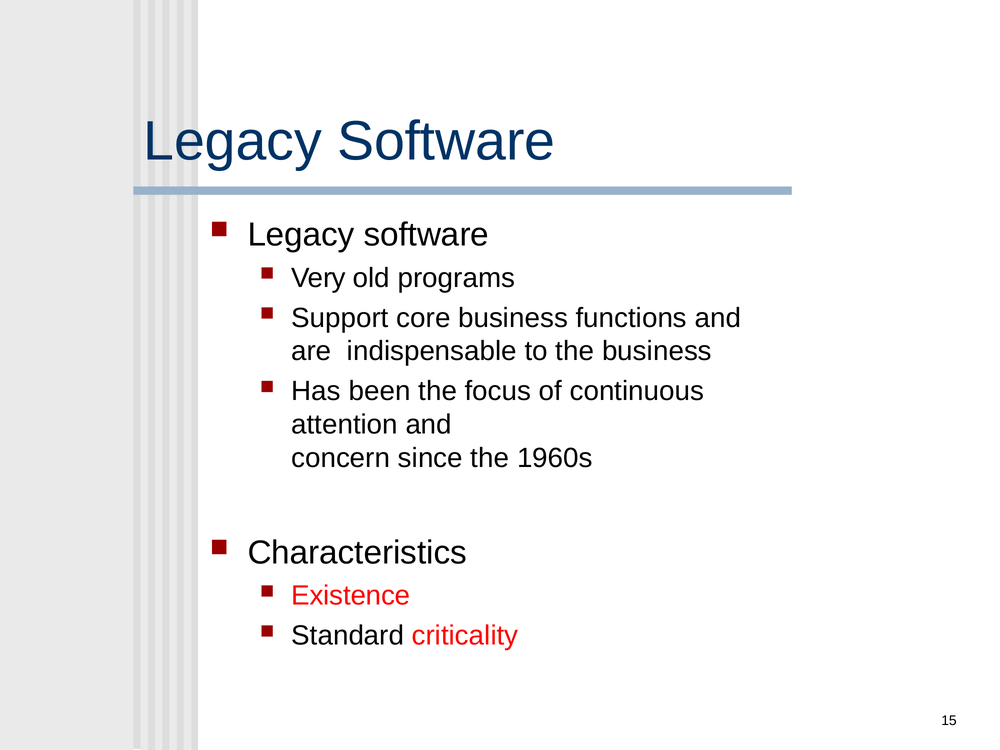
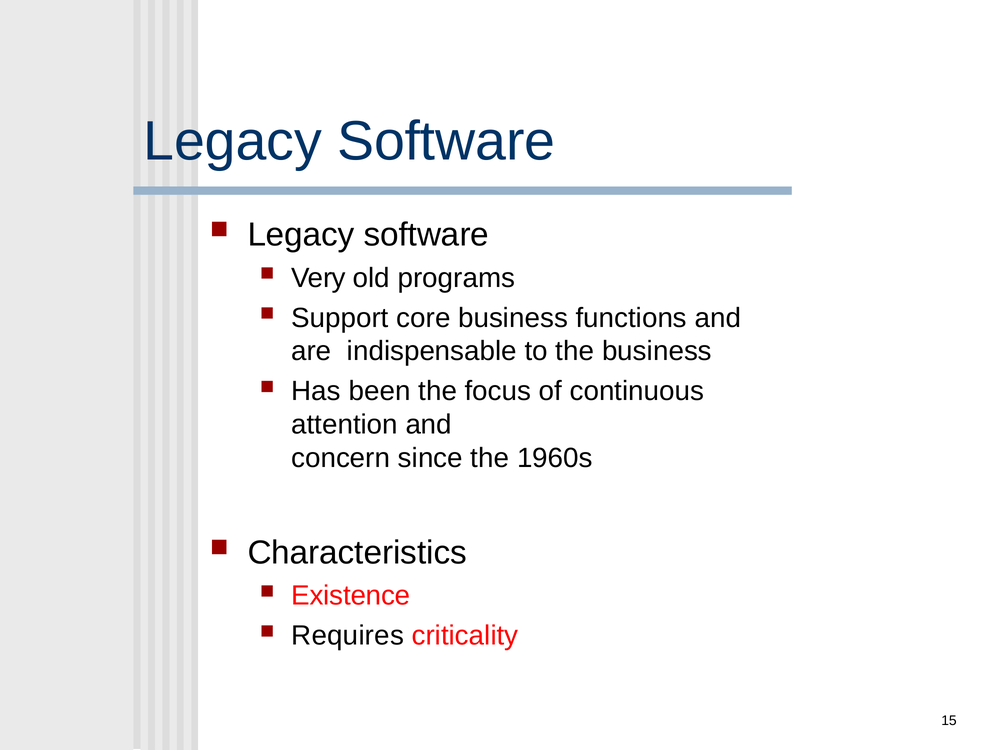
Standard: Standard -> Requires
